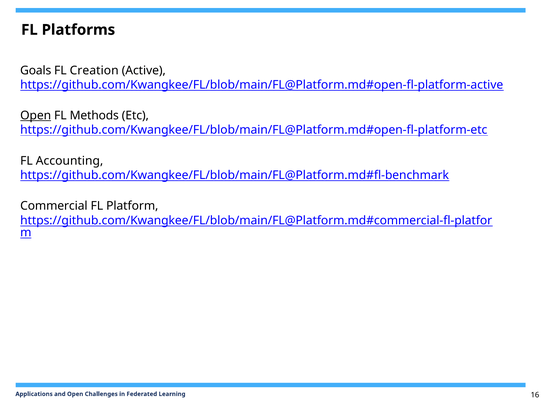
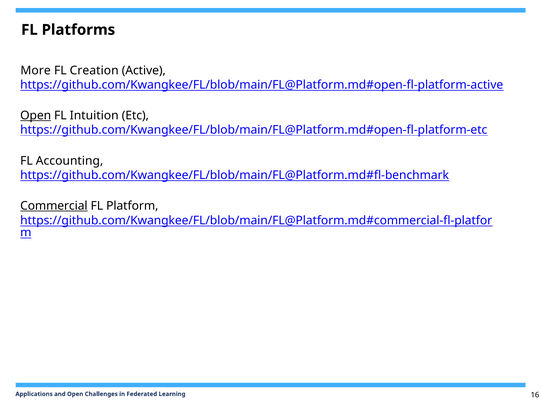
Goals: Goals -> More
Methods: Methods -> Intuition
Commercial underline: none -> present
